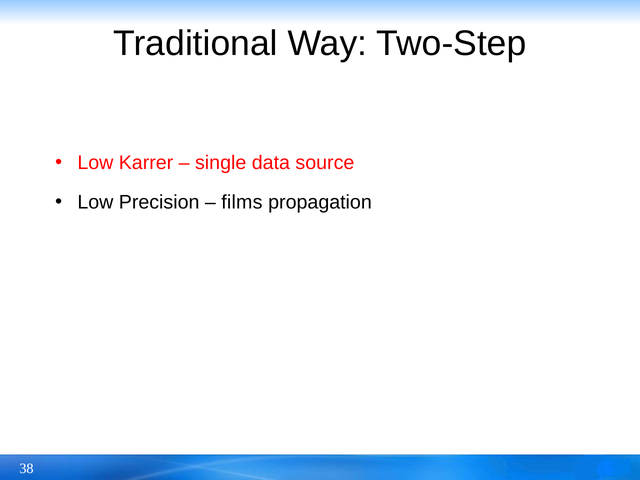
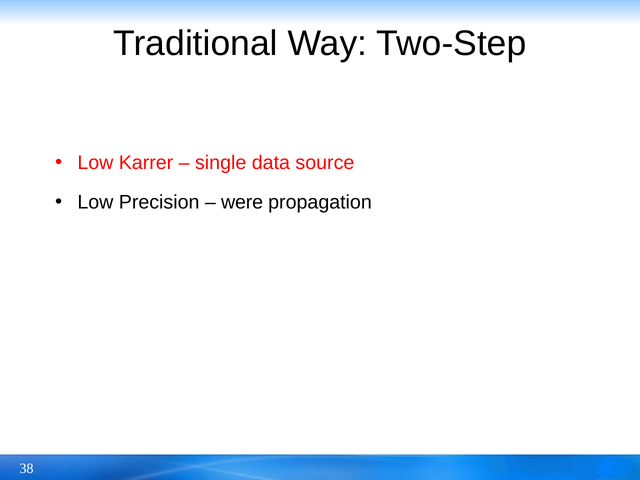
films: films -> were
